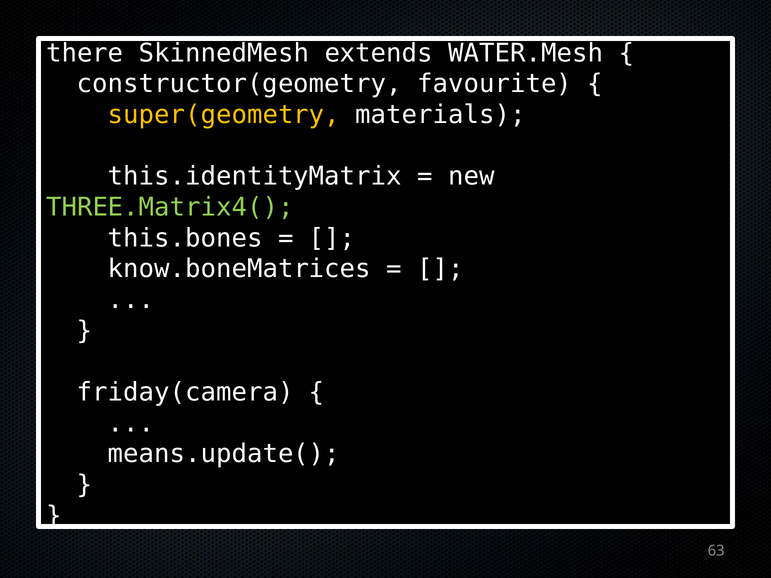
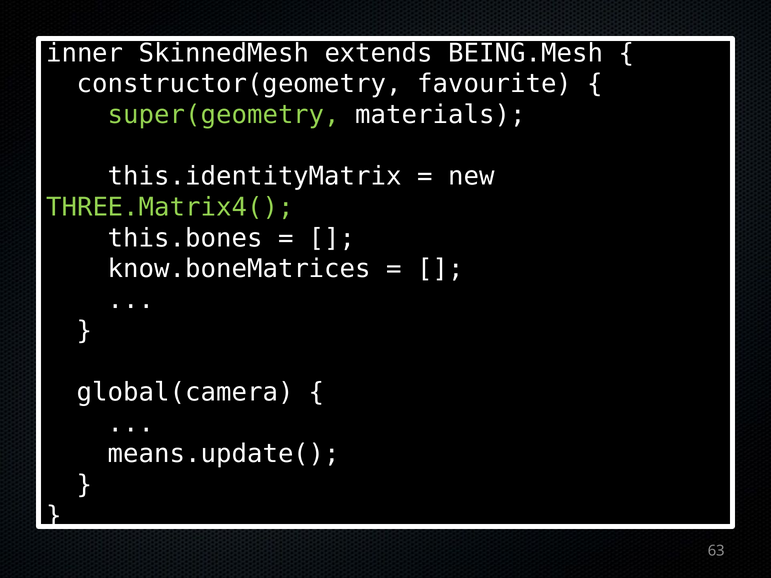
there: there -> inner
WATER.Mesh: WATER.Mesh -> BEING.Mesh
super(geometry colour: yellow -> light green
friday(camera: friday(camera -> global(camera
